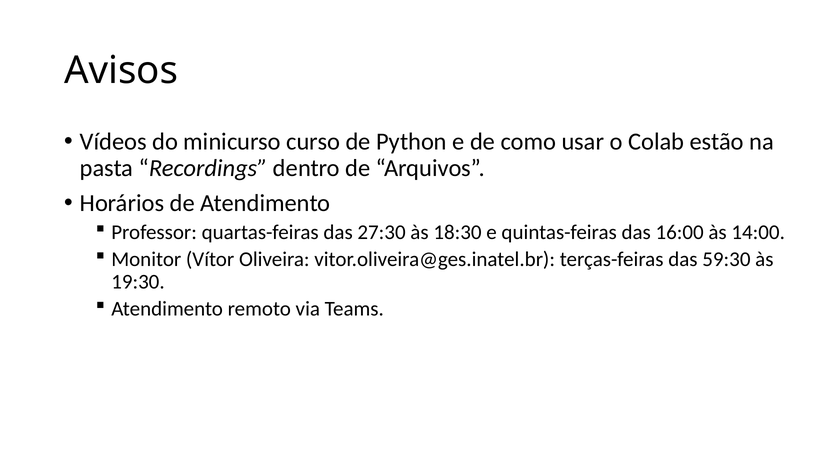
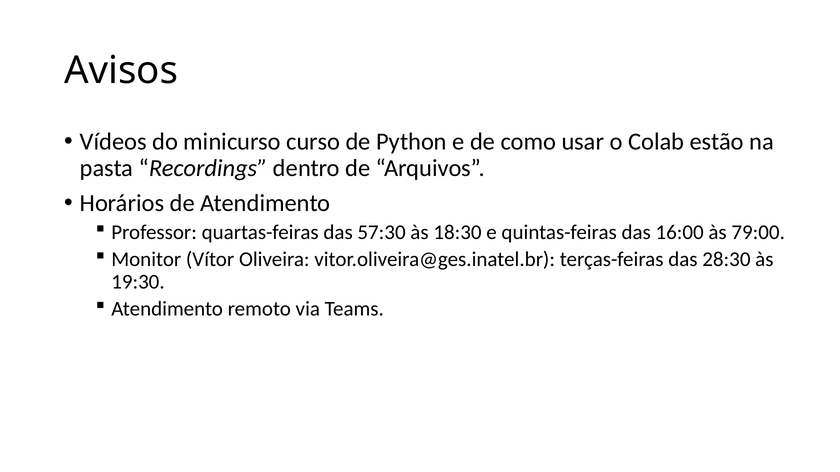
27:30: 27:30 -> 57:30
14:00: 14:00 -> 79:00
59:30: 59:30 -> 28:30
